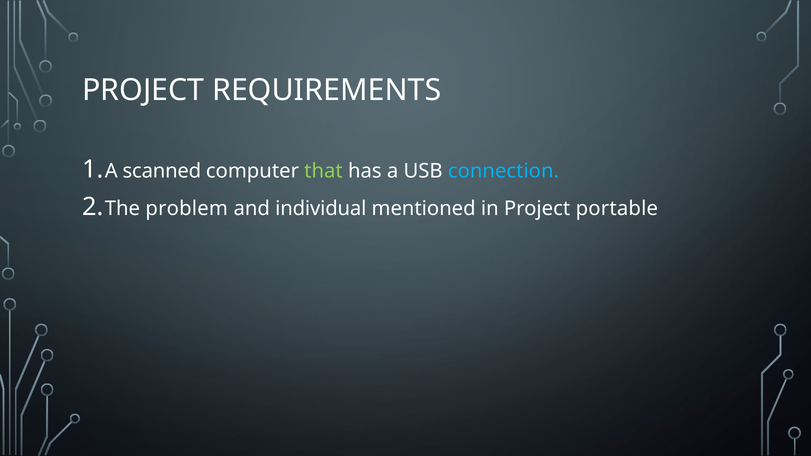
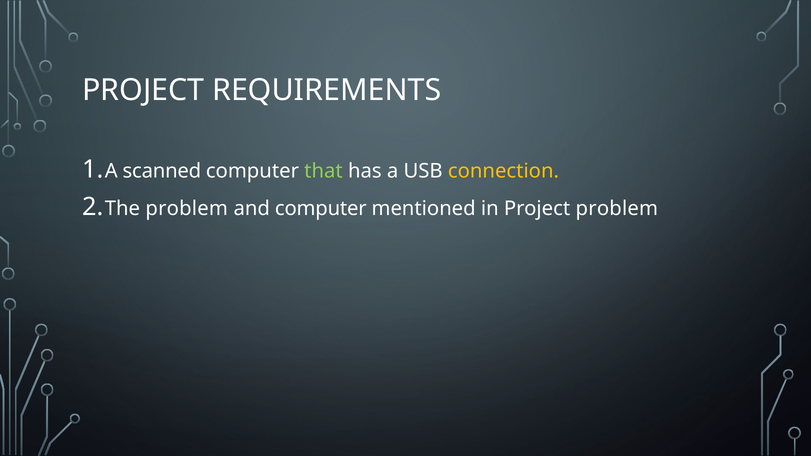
connection colour: light blue -> yellow
and individual: individual -> computer
Project portable: portable -> problem
